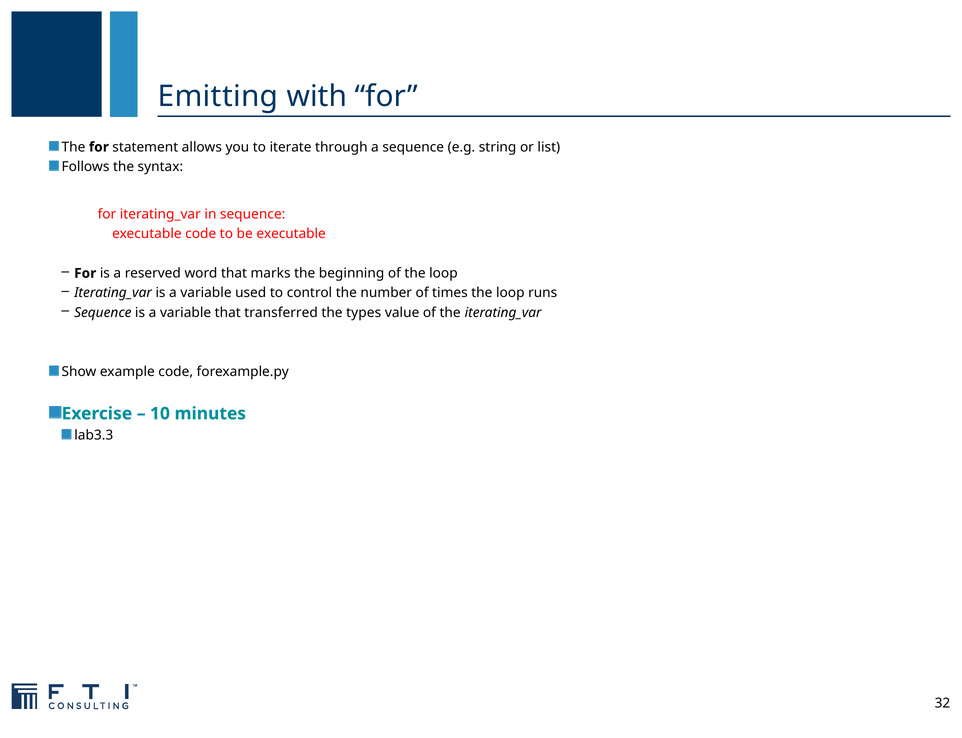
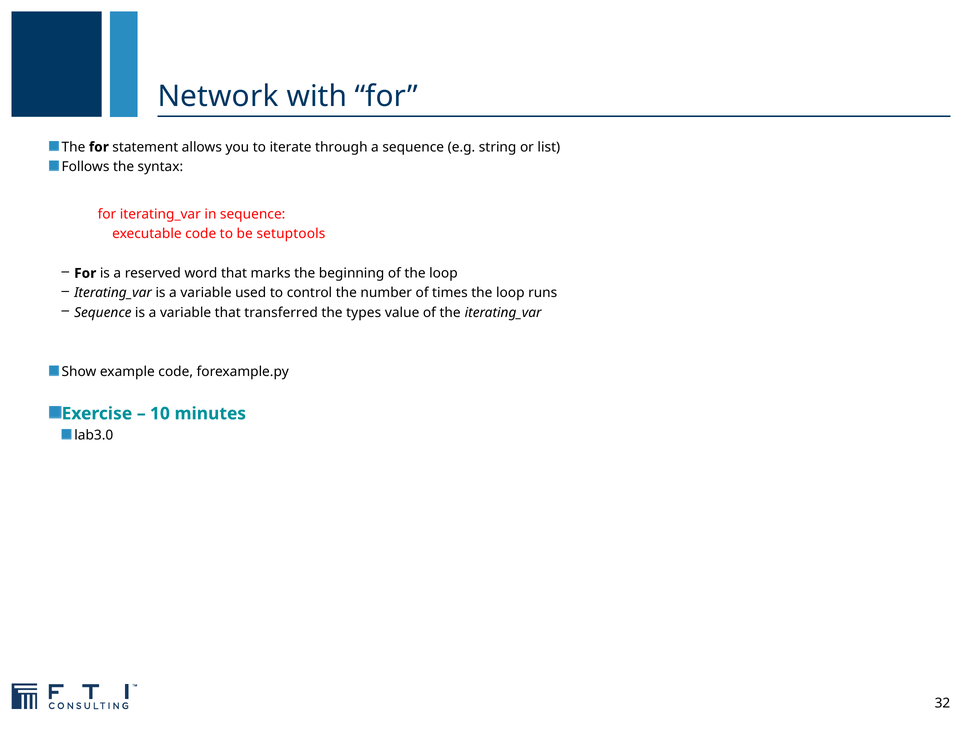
Emitting: Emitting -> Network
be executable: executable -> setuptools
lab3.3: lab3.3 -> lab3.0
